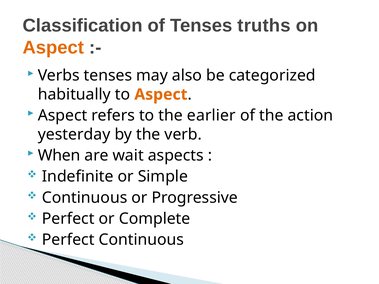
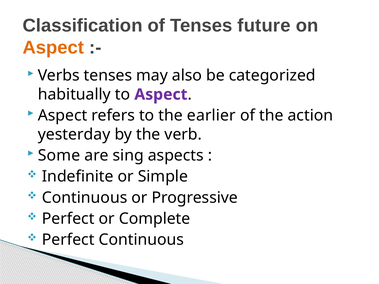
truths: truths -> future
Aspect at (161, 95) colour: orange -> purple
When: When -> Some
wait: wait -> sing
